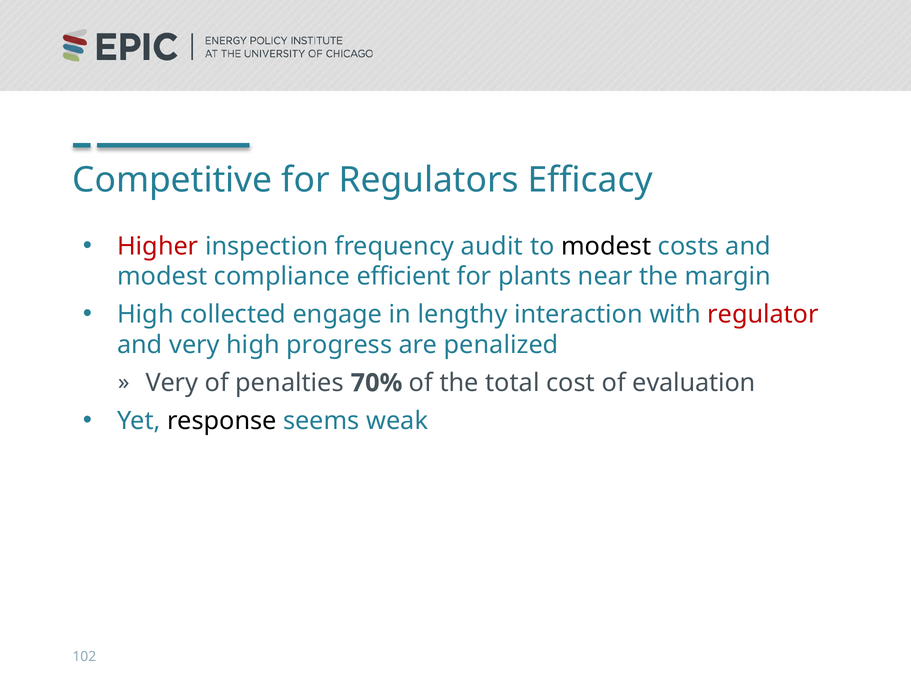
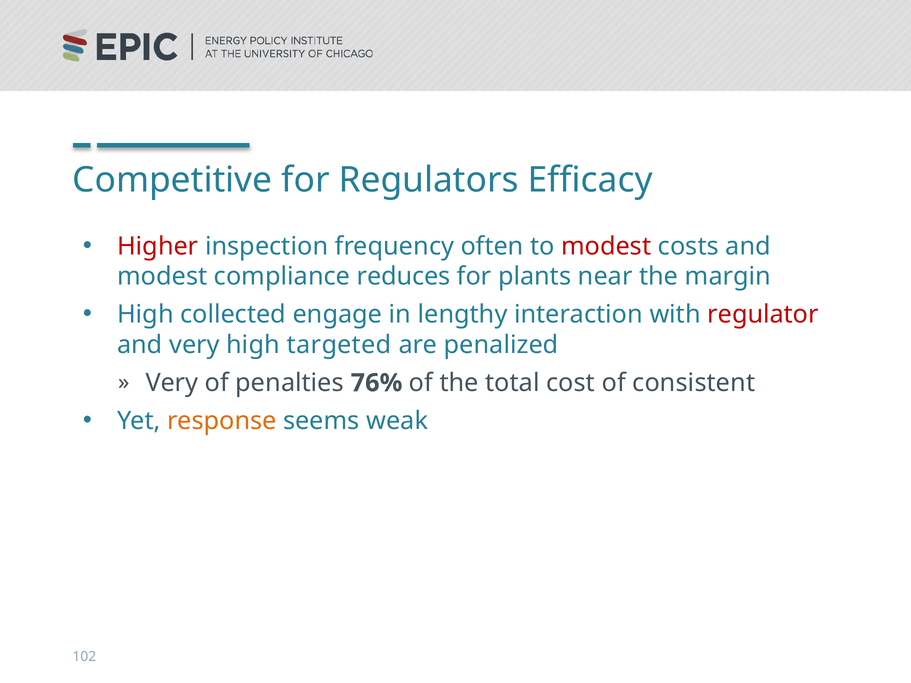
audit: audit -> often
modest at (606, 246) colour: black -> red
efficient: efficient -> reduces
progress: progress -> targeted
70%: 70% -> 76%
evaluation: evaluation -> consistent
response colour: black -> orange
